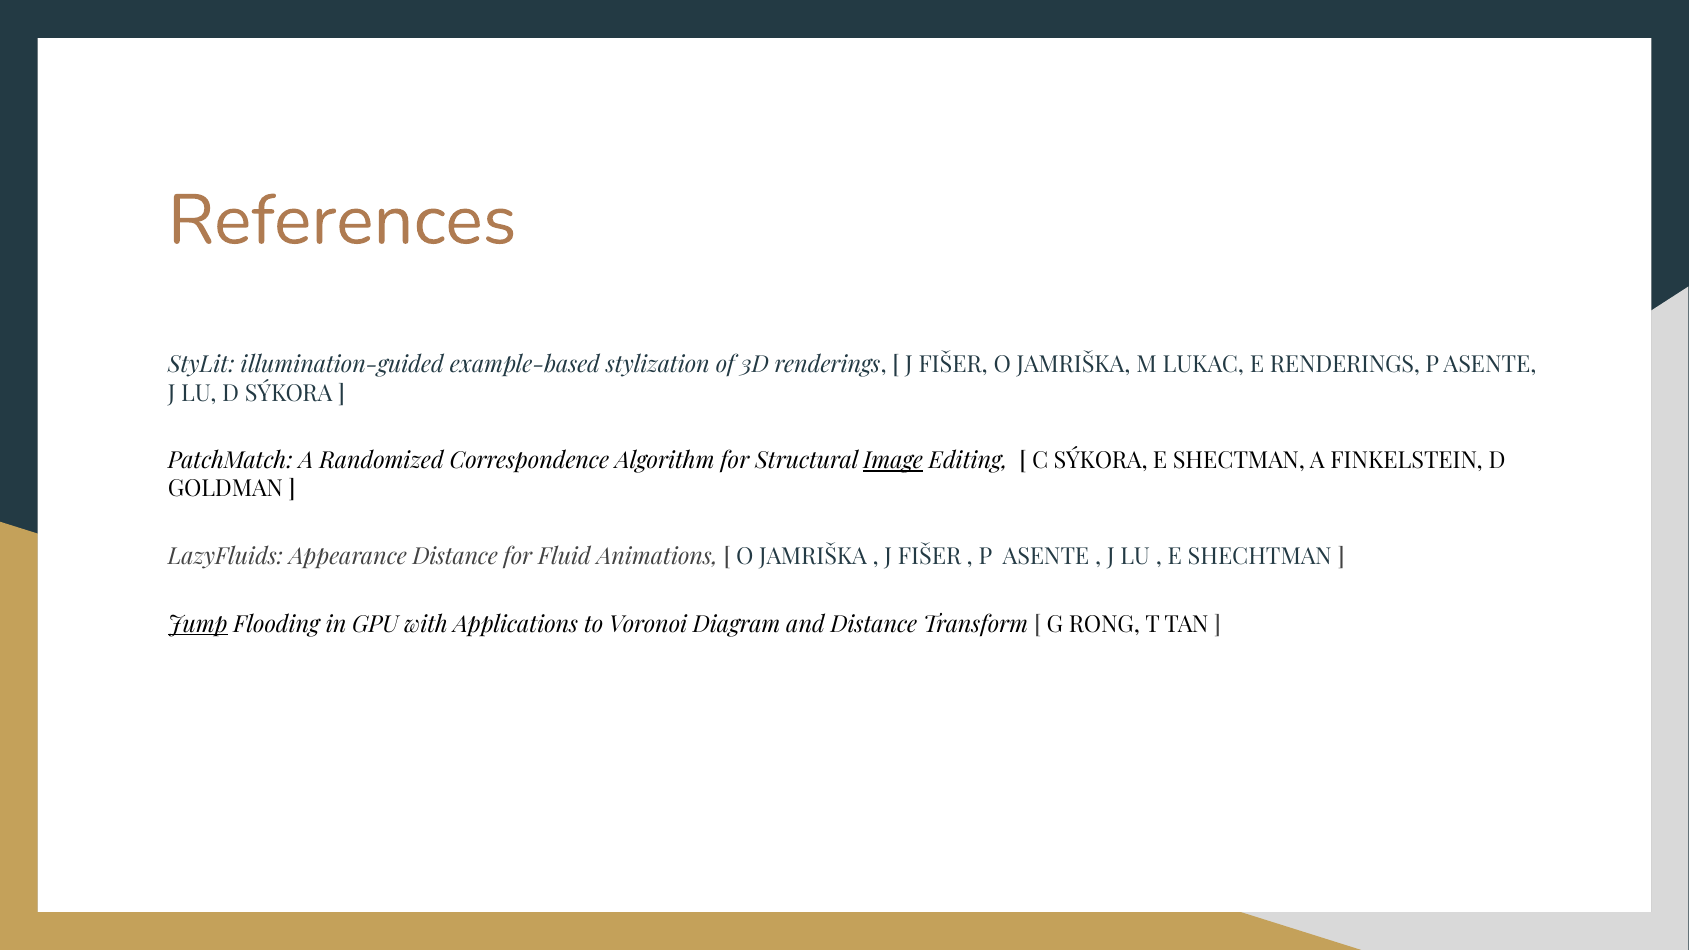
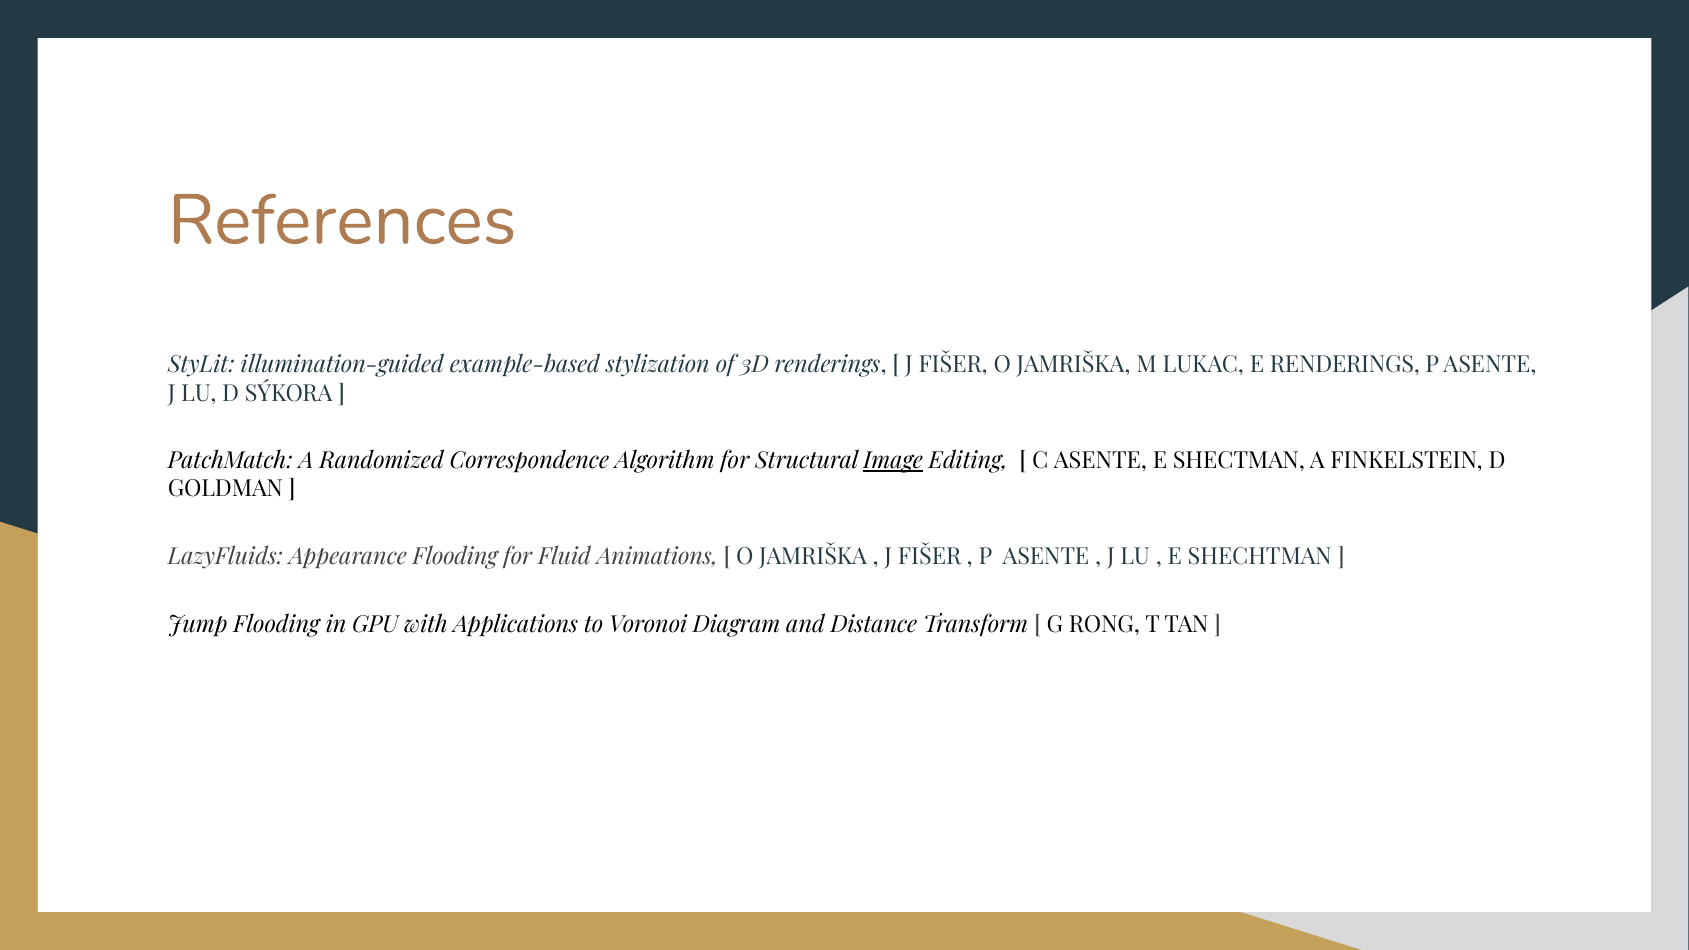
C SÝKORA: SÝKORA -> ASENTE
Appearance Distance: Distance -> Flooding
Jump underline: present -> none
